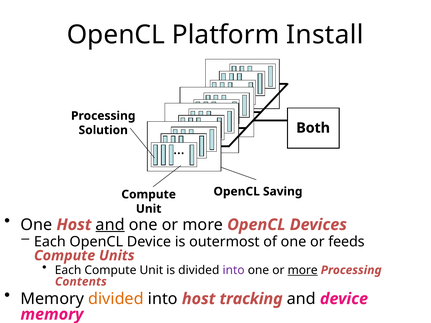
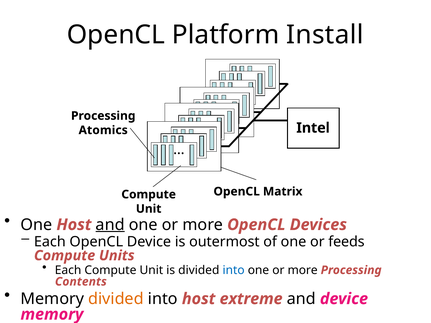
Both: Both -> Intel
Solution: Solution -> Atomics
Saving: Saving -> Matrix
into at (234, 270) colour: purple -> blue
more at (303, 270) underline: present -> none
tracking: tracking -> extreme
